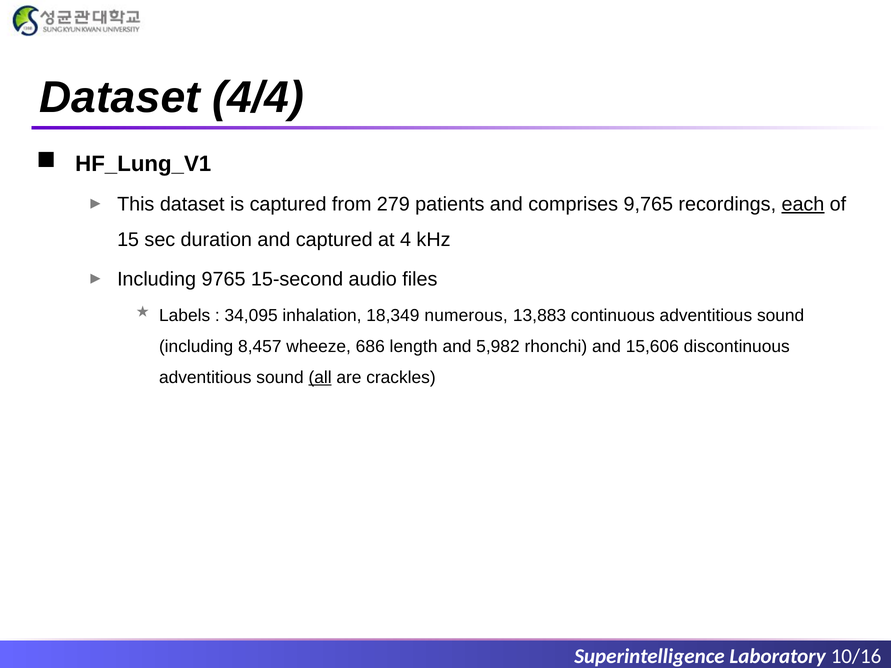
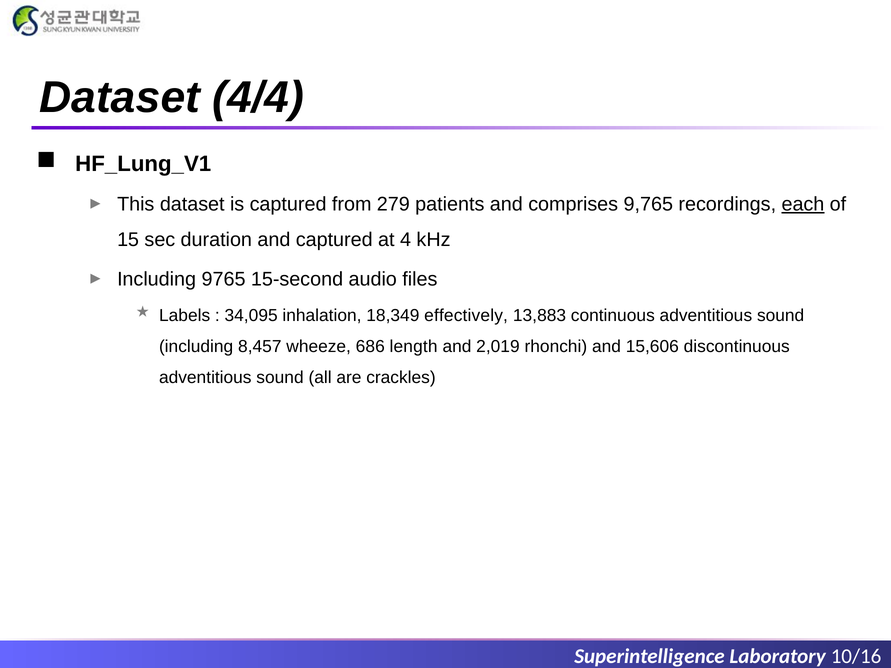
numerous: numerous -> effectively
5,982: 5,982 -> 2,019
all underline: present -> none
